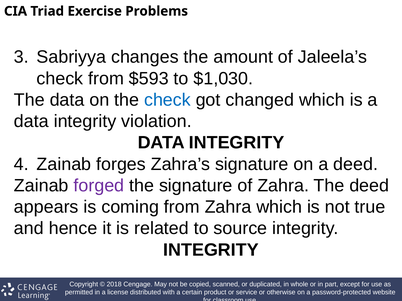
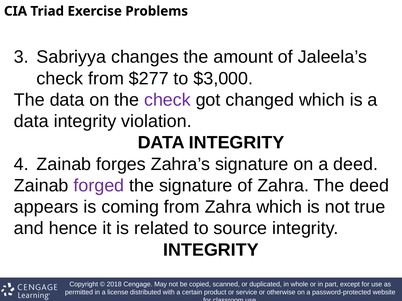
$593: $593 -> $277
$1,030: $1,030 -> $3,000
check at (167, 100) colour: blue -> purple
